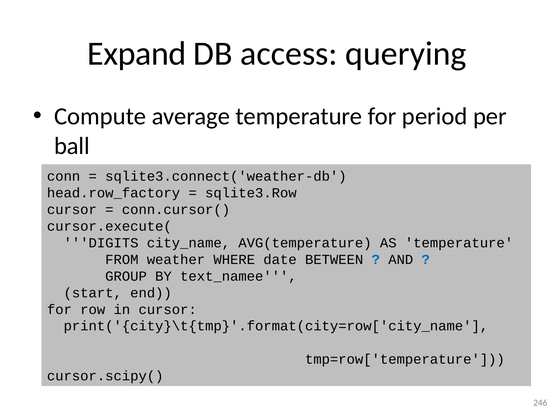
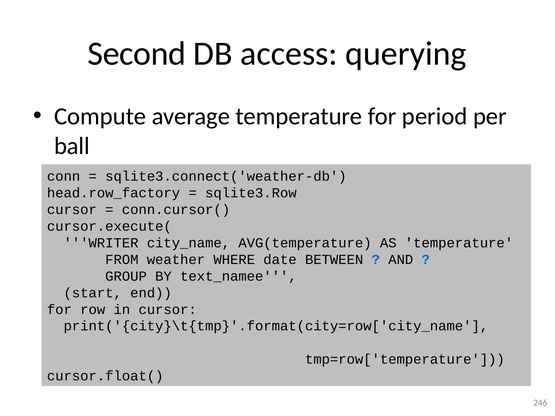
Expand: Expand -> Second
DIGITS: DIGITS -> WRITER
cursor.scipy(: cursor.scipy( -> cursor.float(
